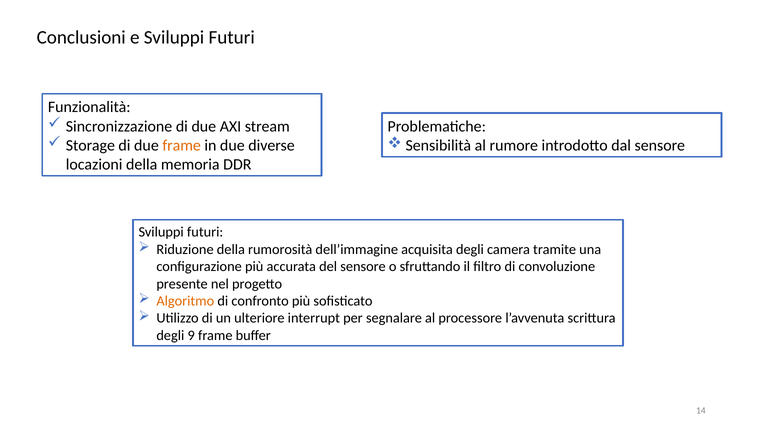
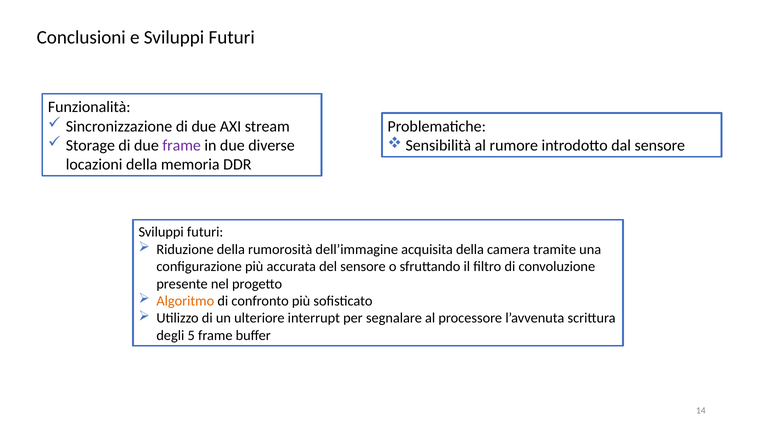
frame at (182, 145) colour: orange -> purple
acquisita degli: degli -> della
9: 9 -> 5
